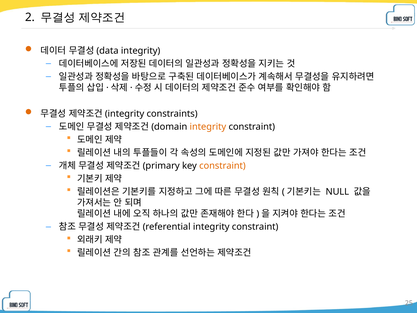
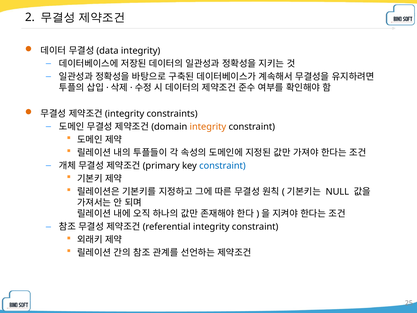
constraint at (222, 166) colour: orange -> blue
